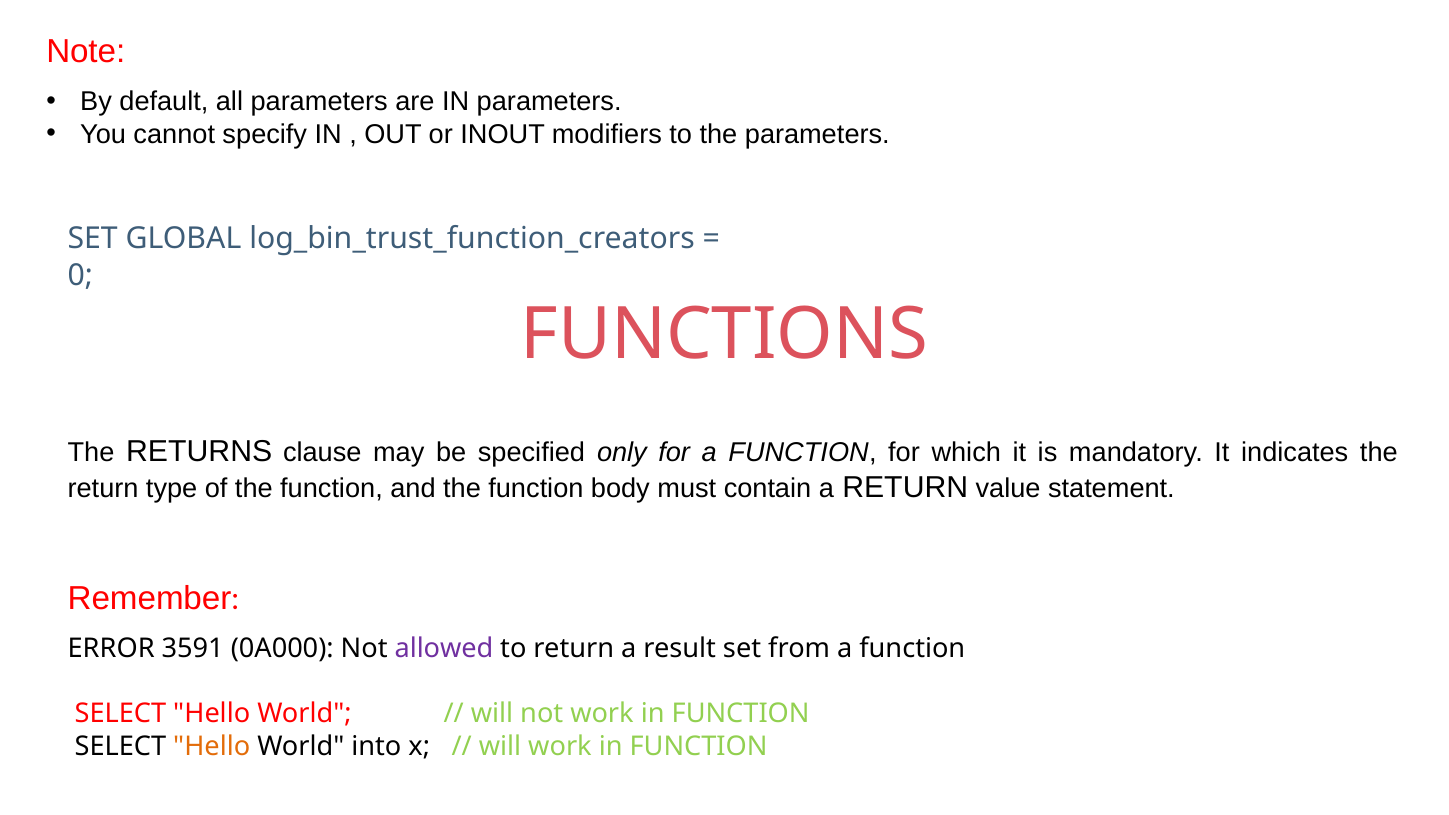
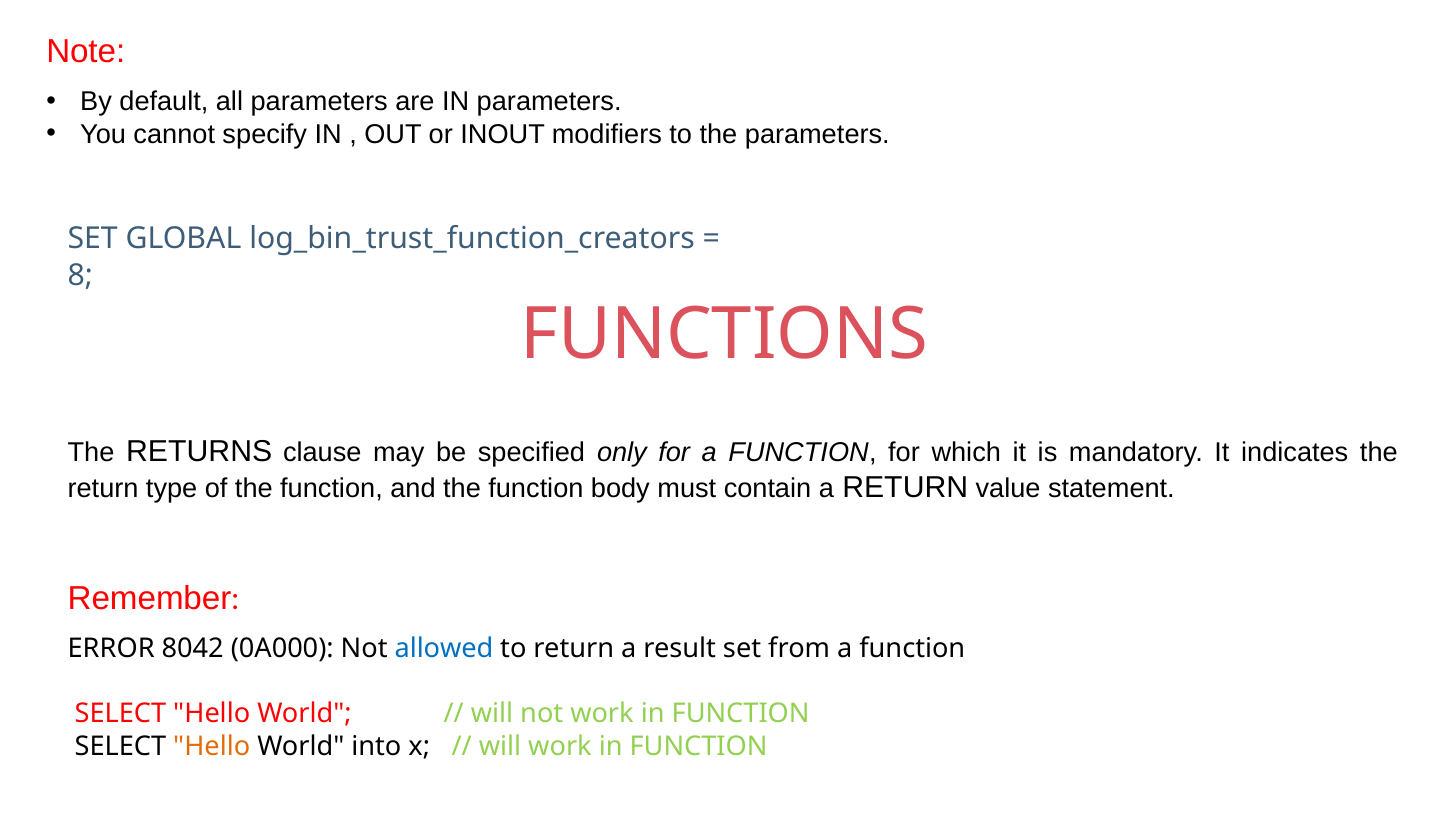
0: 0 -> 8
3591: 3591 -> 8042
allowed colour: purple -> blue
